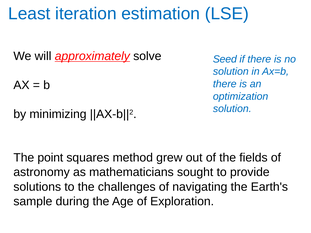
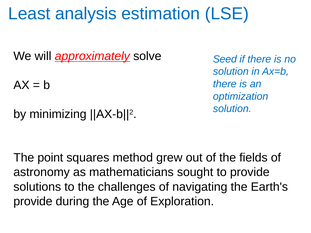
iteration: iteration -> analysis
sample at (33, 201): sample -> provide
